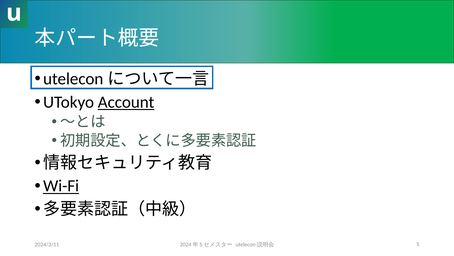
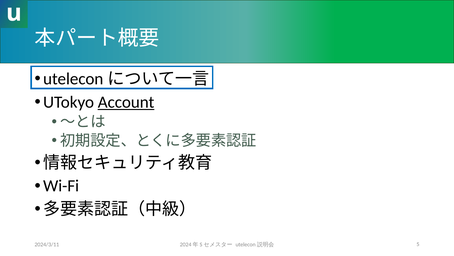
Wi-Fi underline: present -> none
